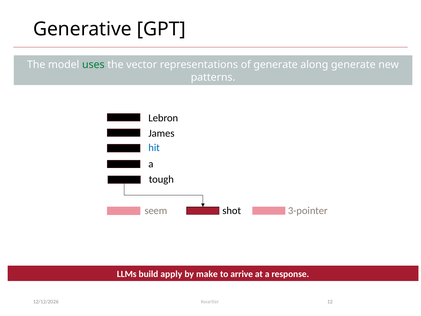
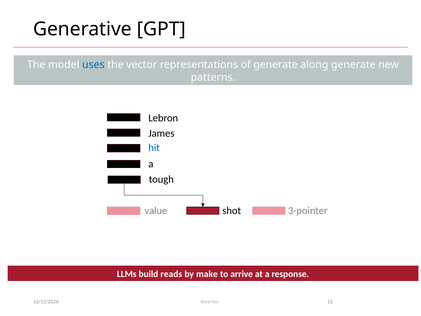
uses colour: green -> blue
seem: seem -> value
apply: apply -> reads
